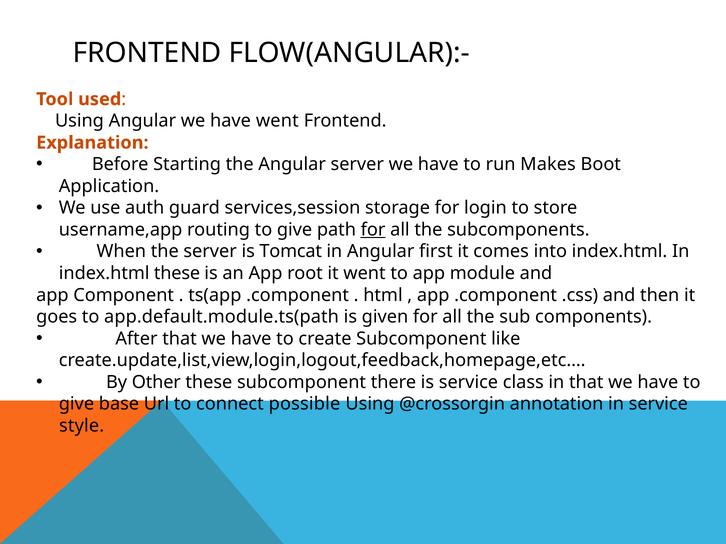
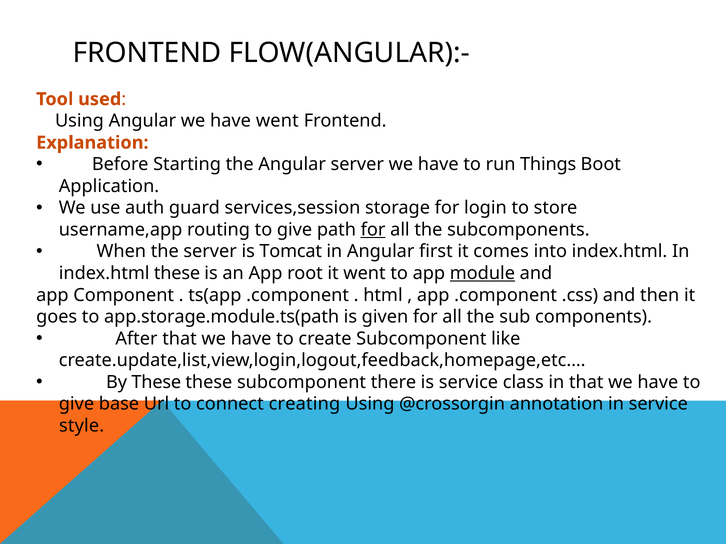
Makes: Makes -> Things
module underline: none -> present
app.default.module.ts(path: app.default.module.ts(path -> app.storage.module.ts(path
By Other: Other -> These
possible: possible -> creating
